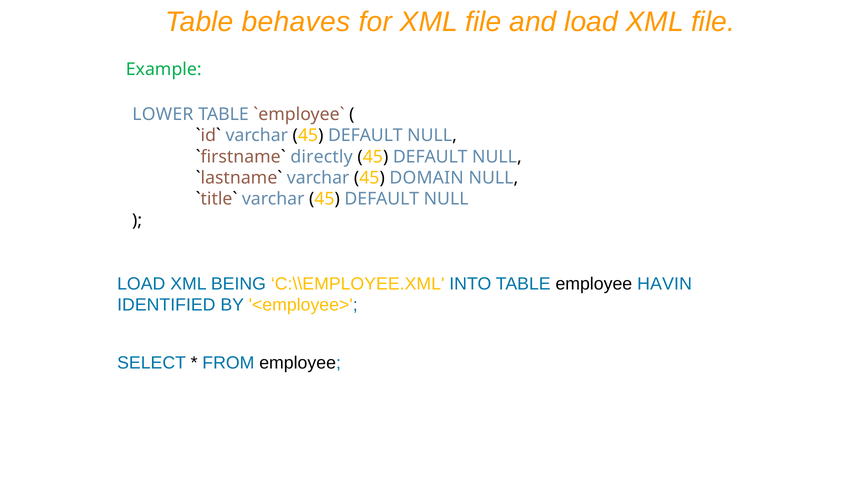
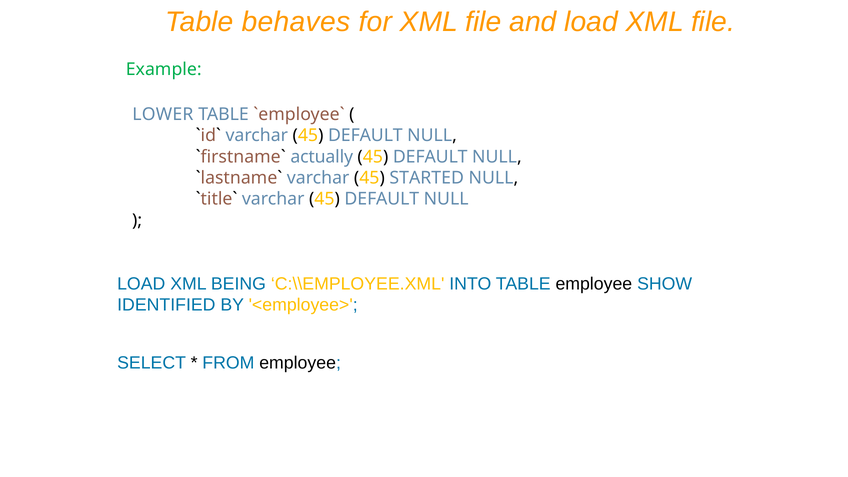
directly: directly -> actually
DOMAIN: DOMAIN -> STARTED
HAVIN: HAVIN -> SHOW
